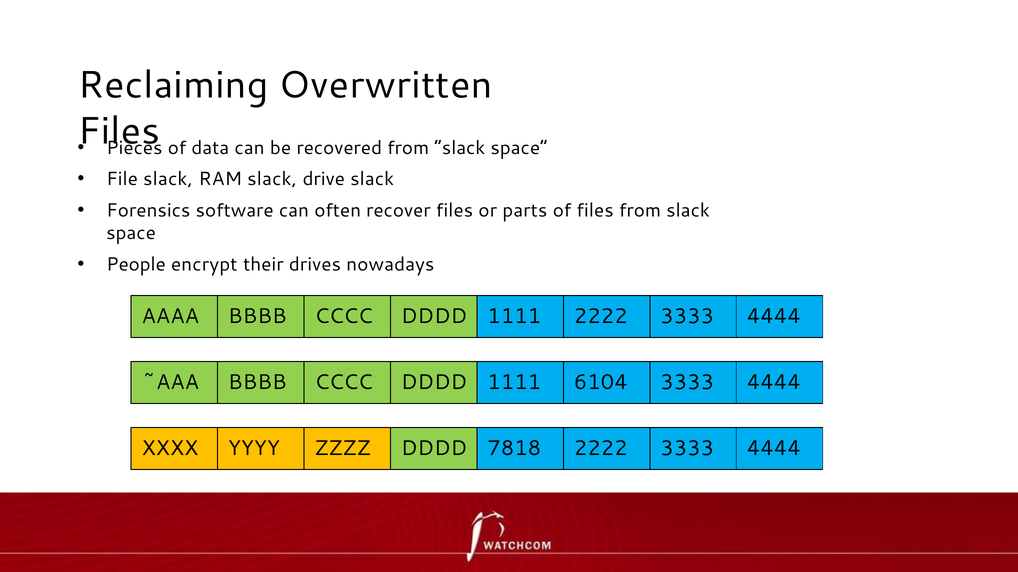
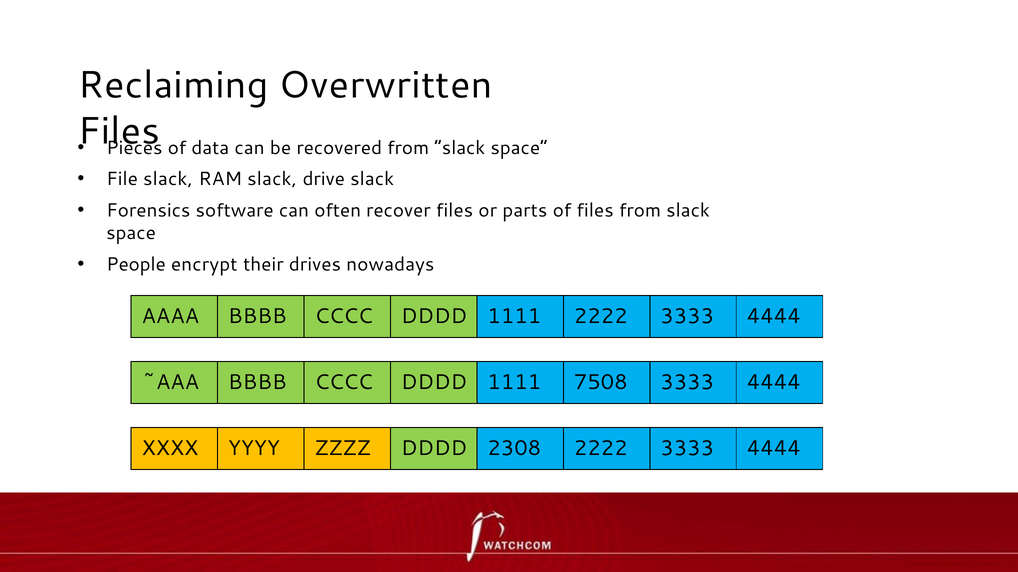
6104: 6104 -> 7508
7818: 7818 -> 2308
